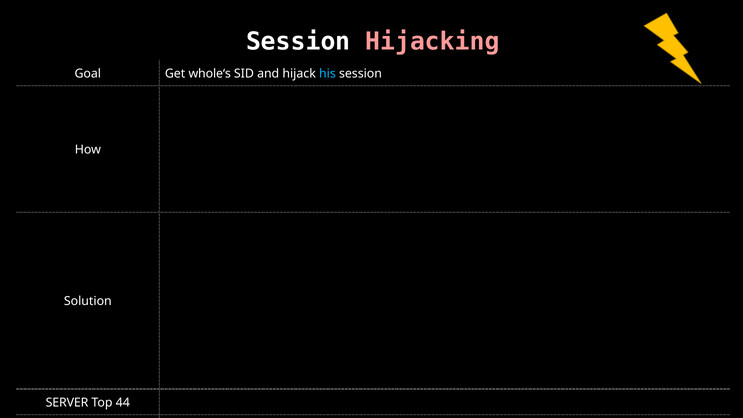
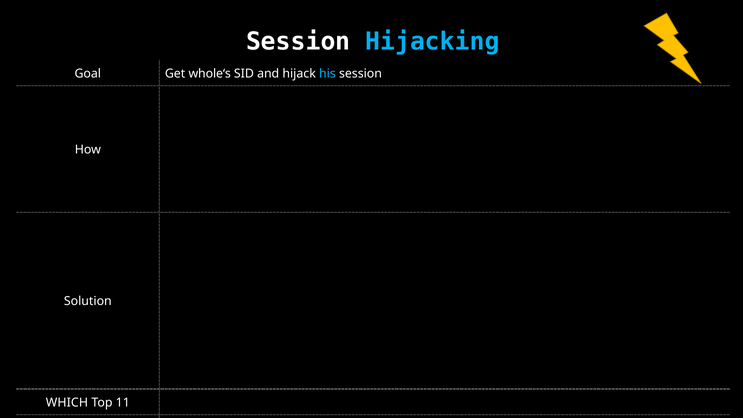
Hijacking colour: pink -> light blue
SERVER: SERVER -> WHICH
44: 44 -> 11
